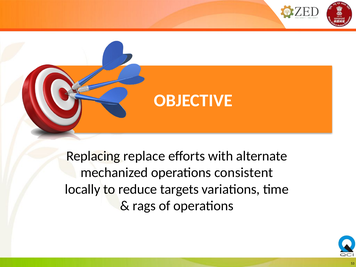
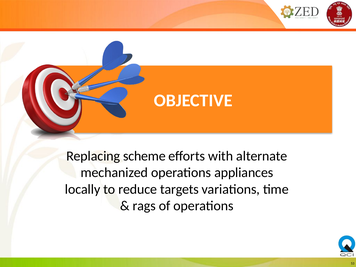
replace: replace -> scheme
consistent: consistent -> appliances
